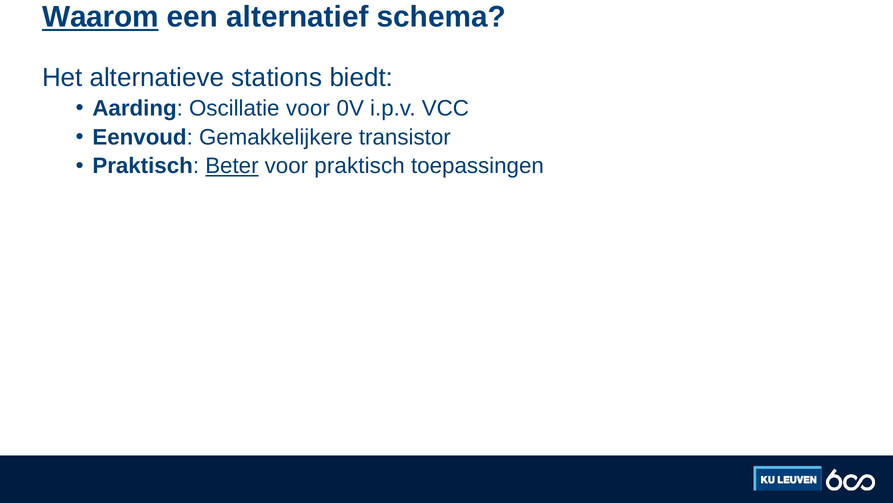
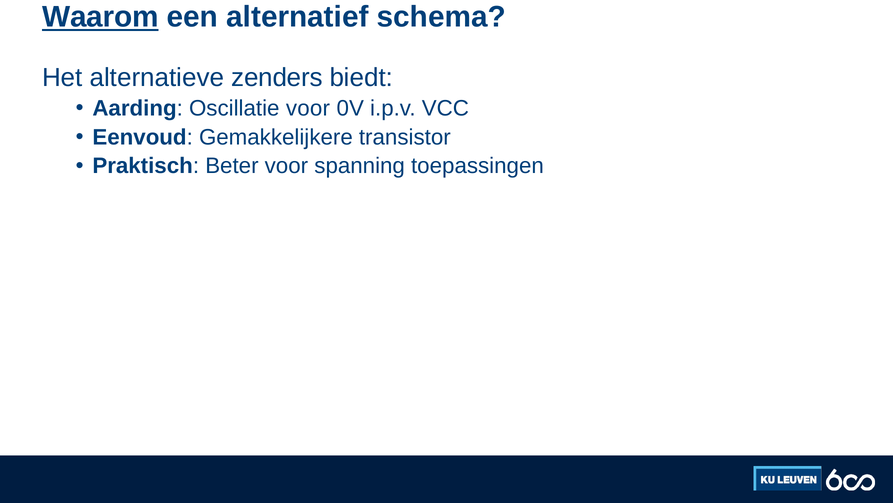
stations: stations -> zenders
Beter underline: present -> none
voor praktisch: praktisch -> spanning
